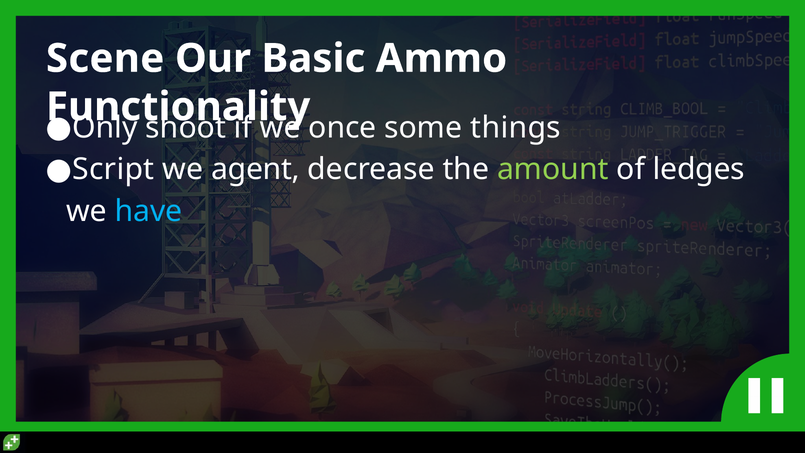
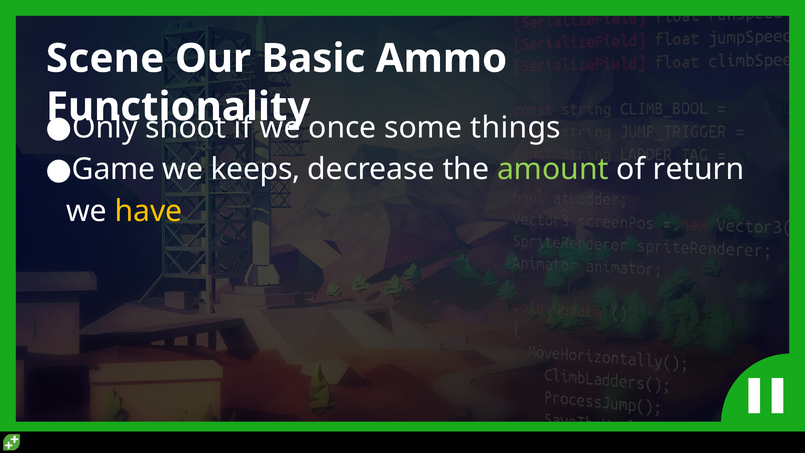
Script: Script -> Game
agent: agent -> keeps
ledges: ledges -> return
have colour: light blue -> yellow
